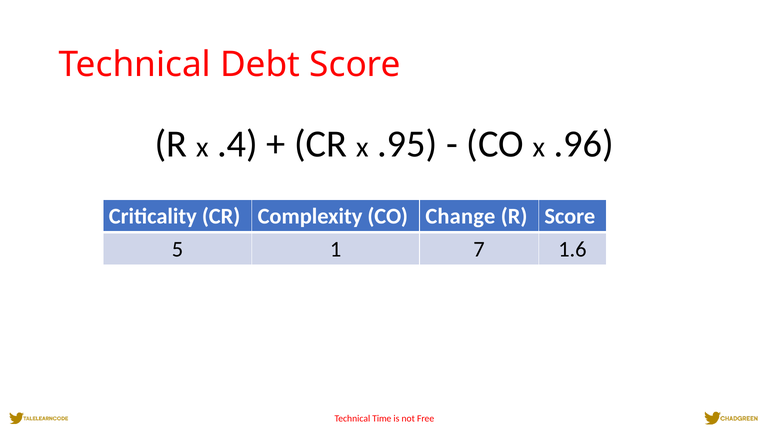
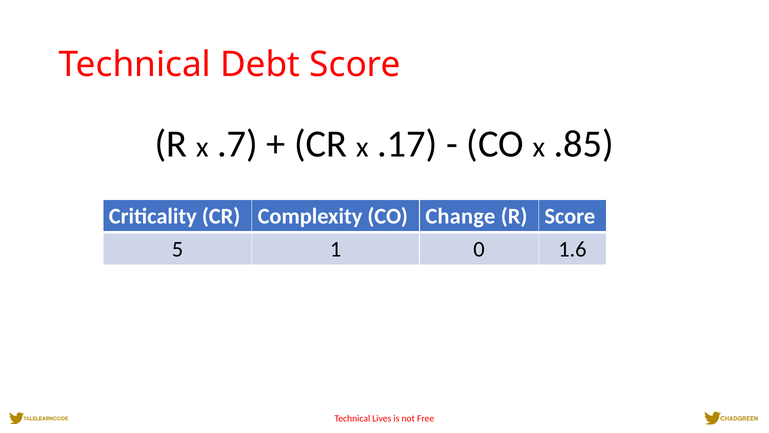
.4: .4 -> .7
.95: .95 -> .17
.96: .96 -> .85
7: 7 -> 0
Time: Time -> Lives
